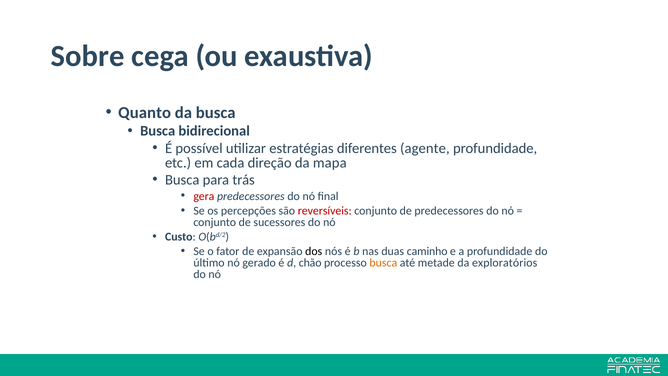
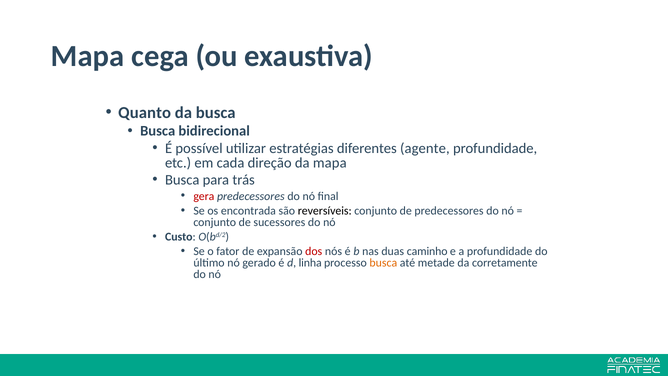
Sobre at (88, 56): Sobre -> Mapa
percepções: percepções -> encontrada
reversíveis colour: red -> black
dos colour: black -> red
chão: chão -> linha
exploratórios: exploratórios -> corretamente
